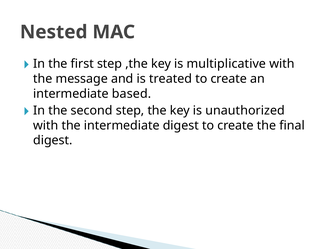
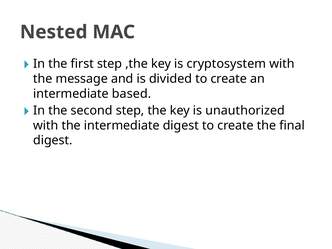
multiplicative: multiplicative -> cryptosystem
treated: treated -> divided
